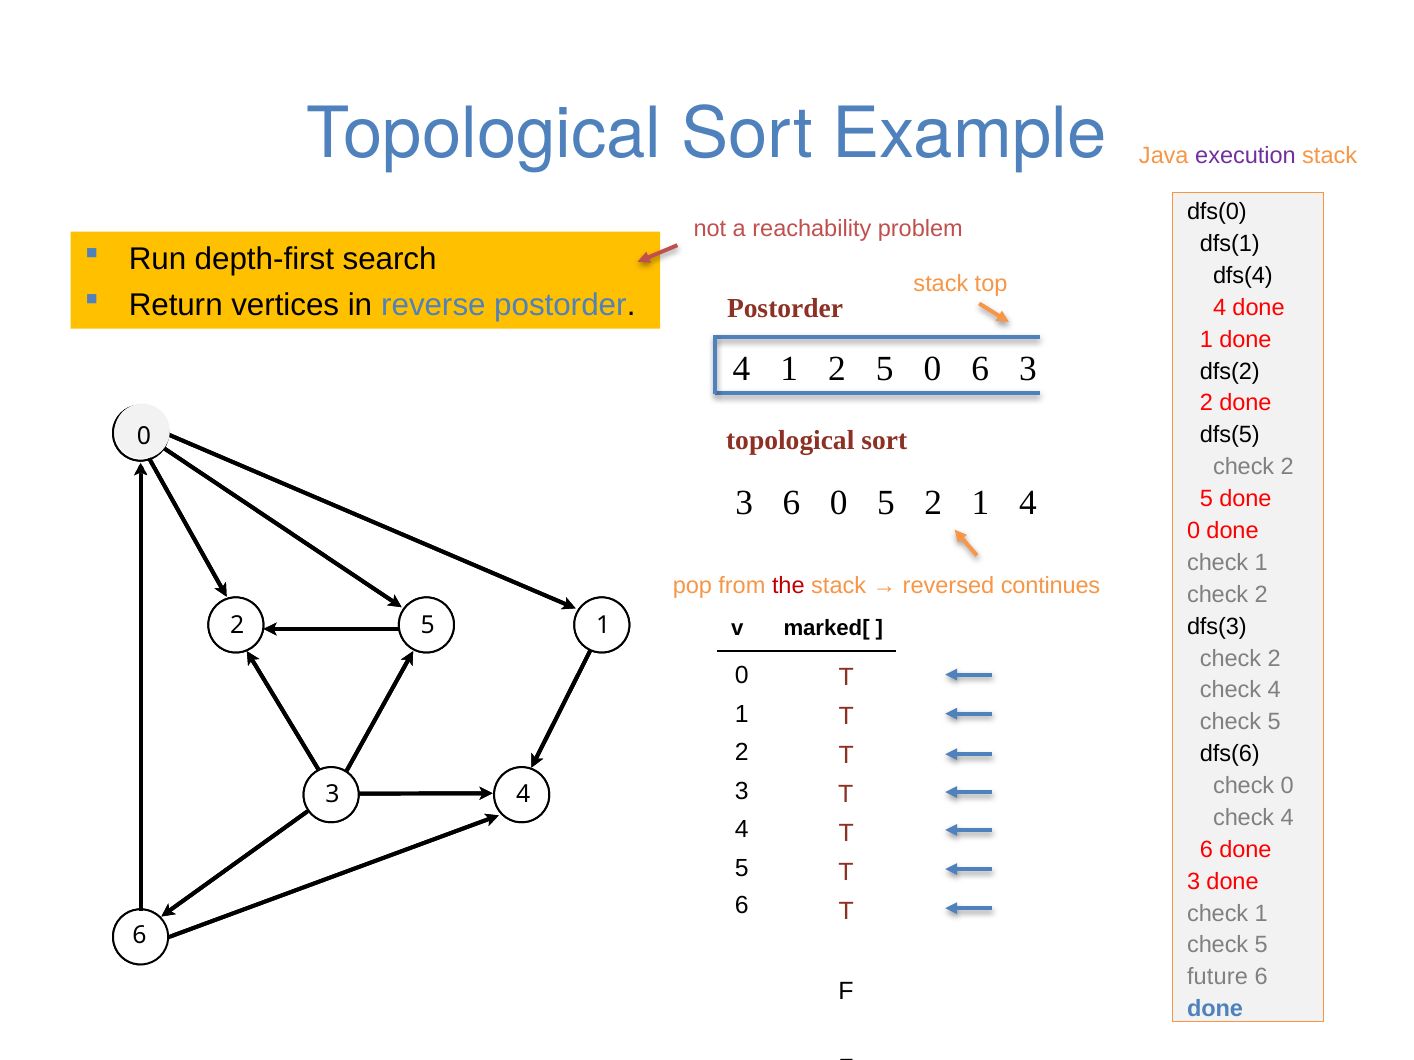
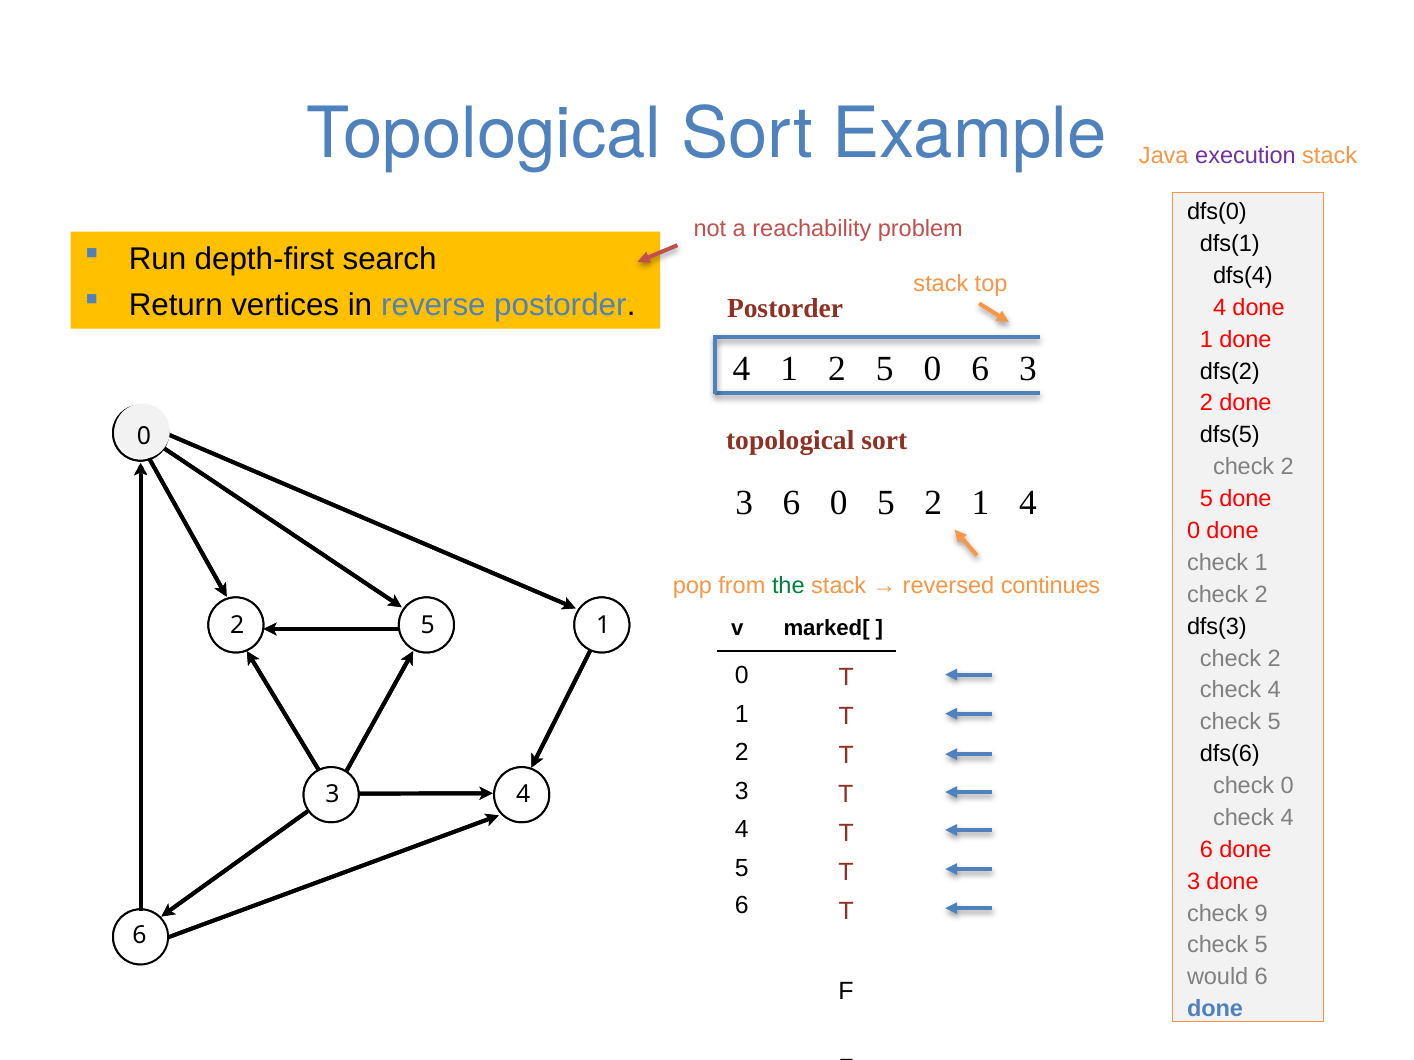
the colour: red -> green
1 at (1261, 914): 1 -> 9
future: future -> would
